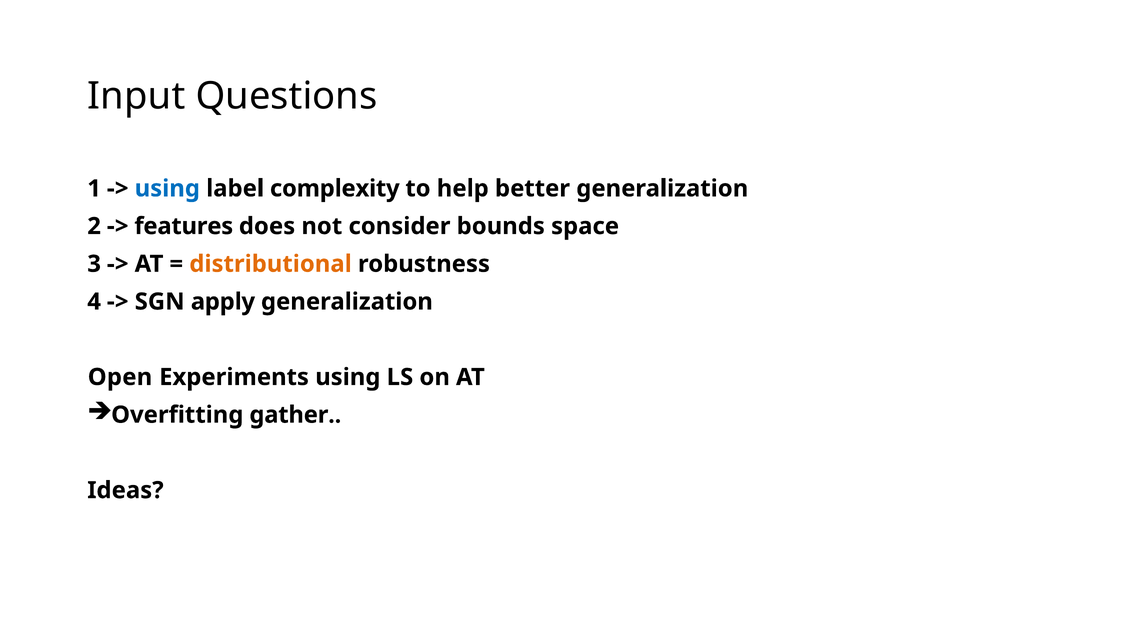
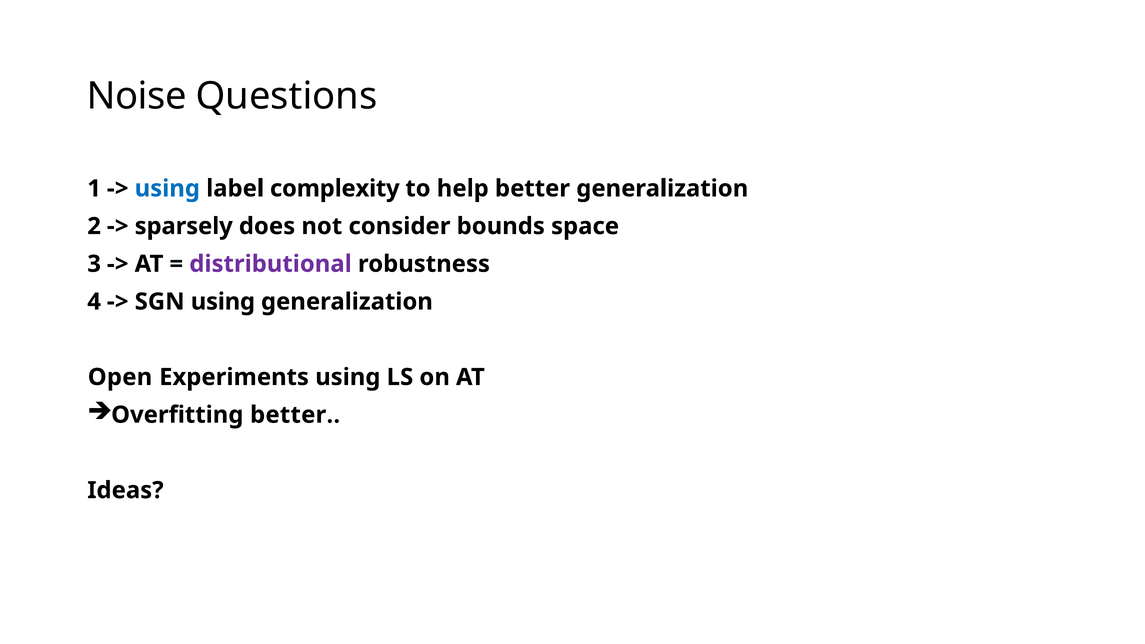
Input: Input -> Noise
features: features -> sparsely
distributional colour: orange -> purple
SGN apply: apply -> using
Overfitting gather: gather -> better
